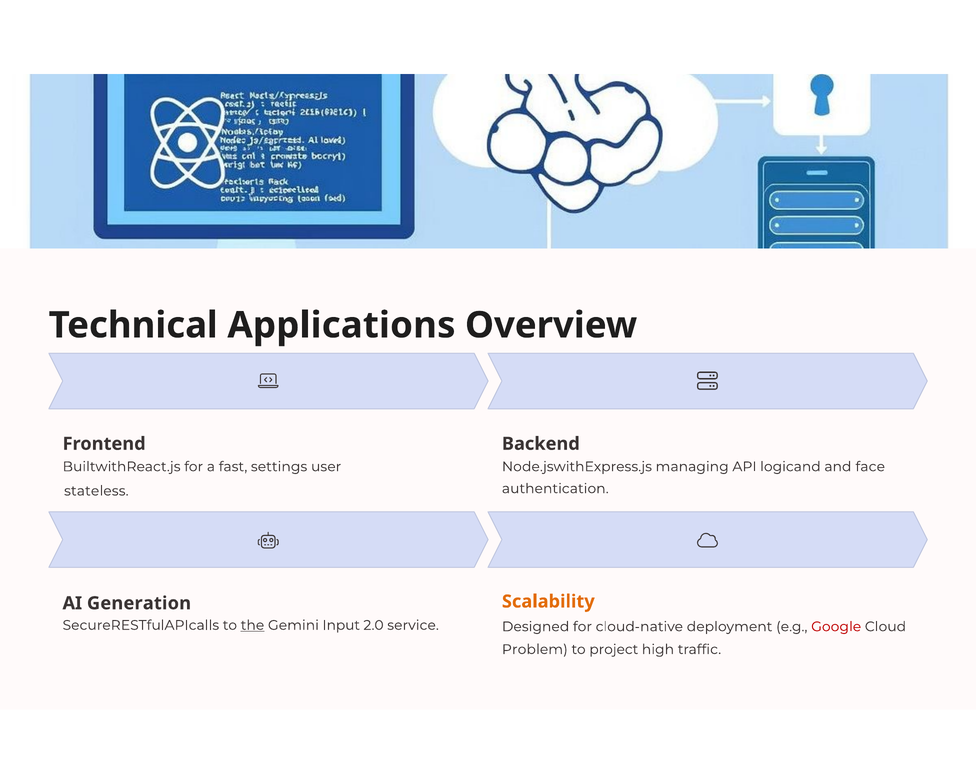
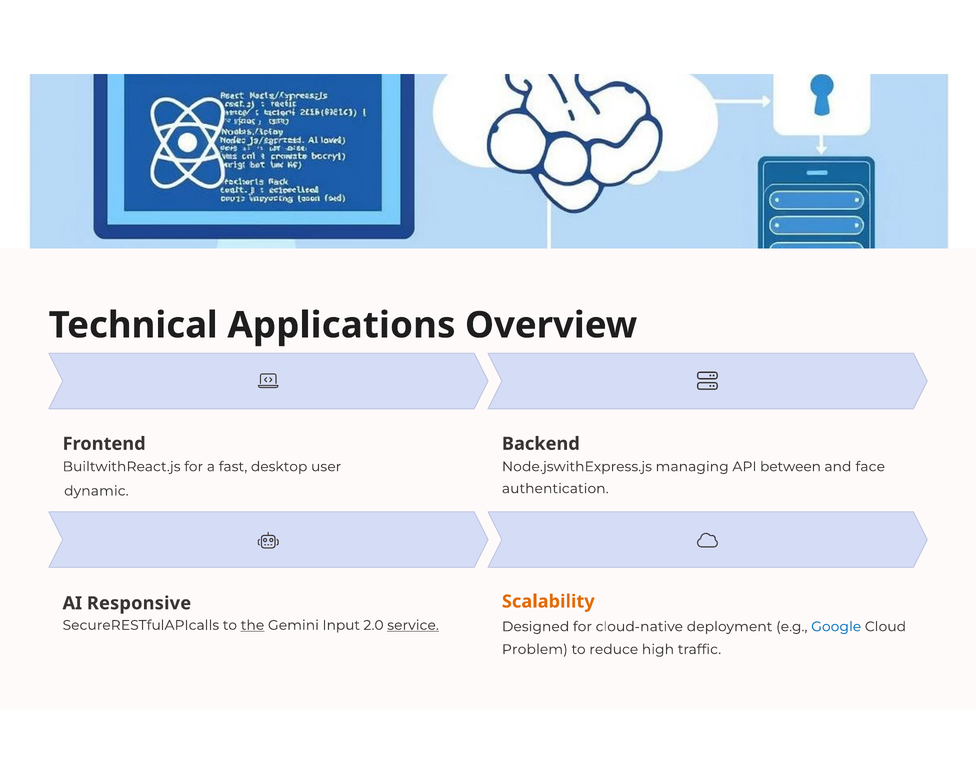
settings: settings -> desktop
logicand: logicand -> between
stateless: stateless -> dynamic
Generation: Generation -> Responsive
service underline: none -> present
Google colour: red -> blue
project: project -> reduce
